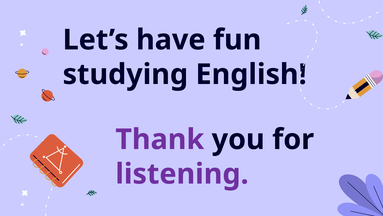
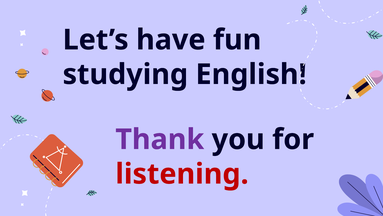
listening colour: purple -> red
